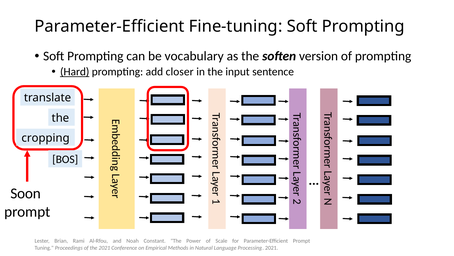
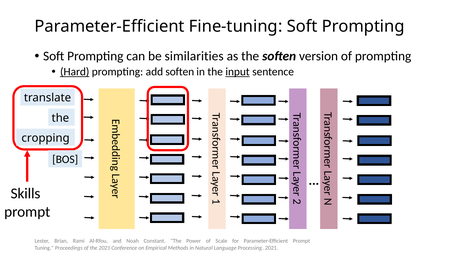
vocabulary: vocabulary -> similarities
add closer: closer -> soften
input underline: none -> present
Soon: Soon -> Skills
